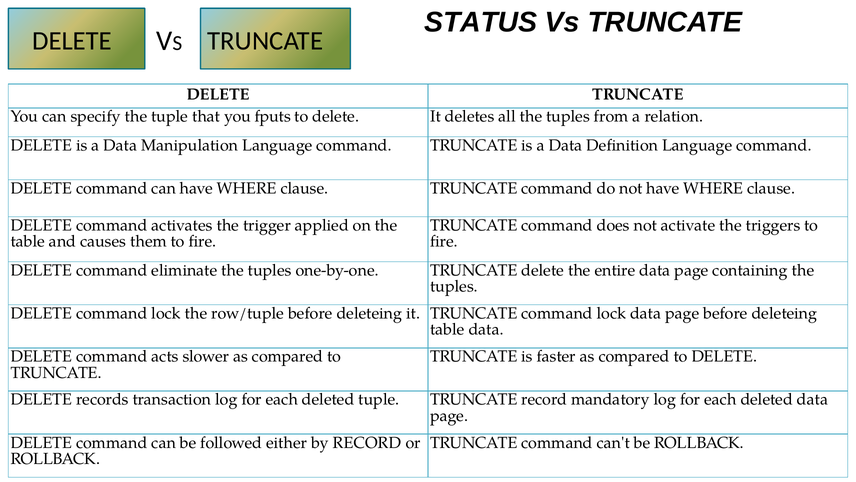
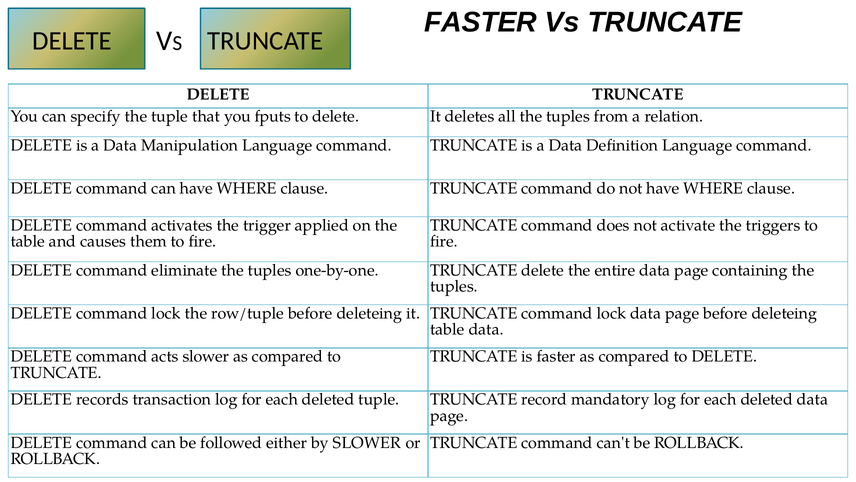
STATUS at (481, 22): STATUS -> FASTER
by RECORD: RECORD -> SLOWER
